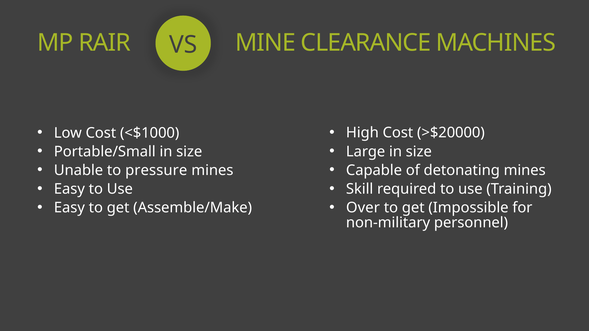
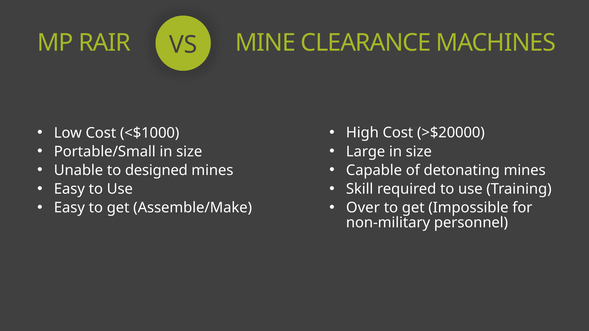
pressure: pressure -> designed
